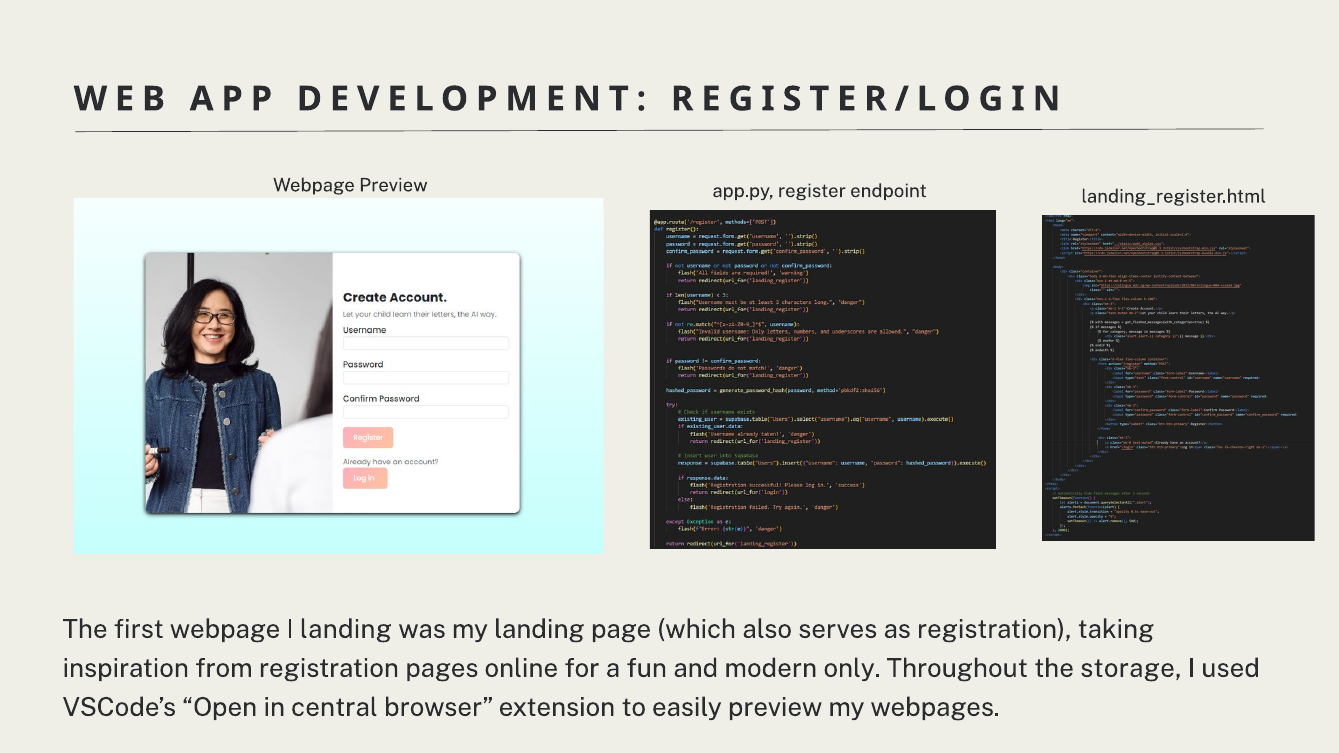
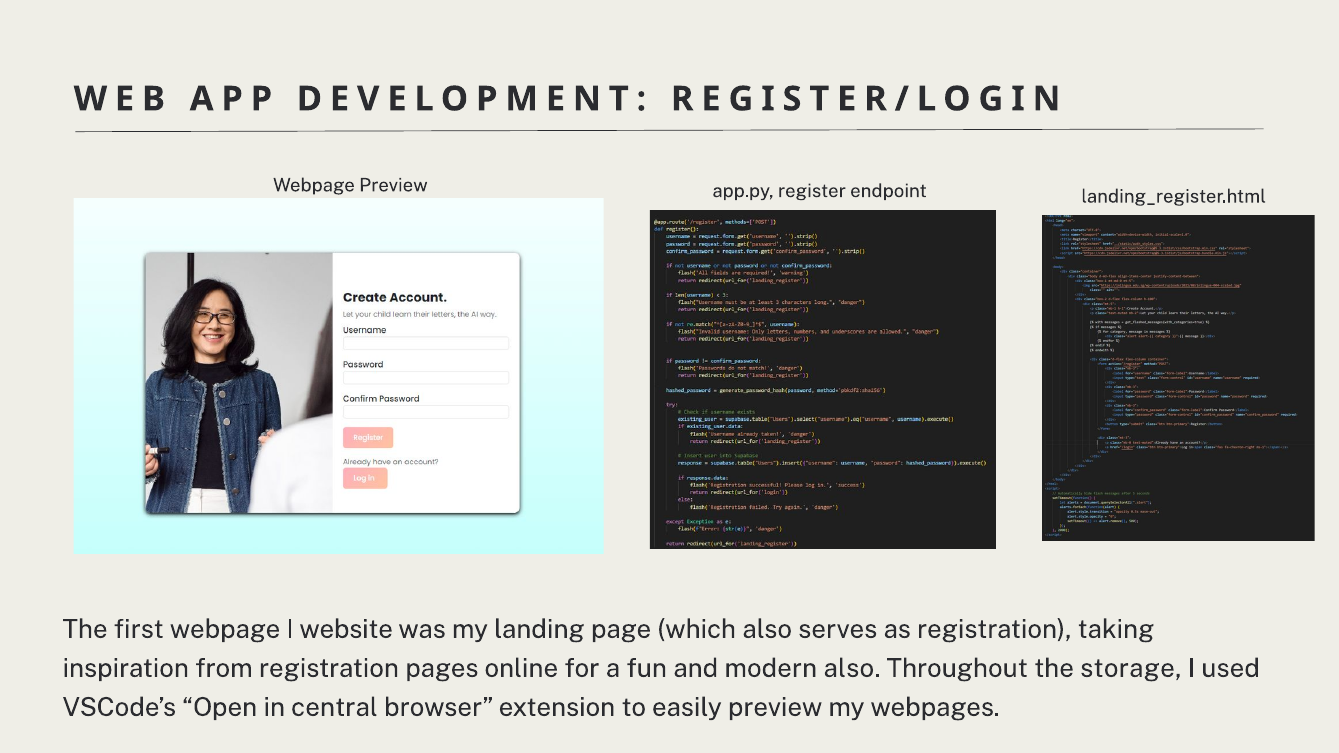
I landing: landing -> website
modern only: only -> also
